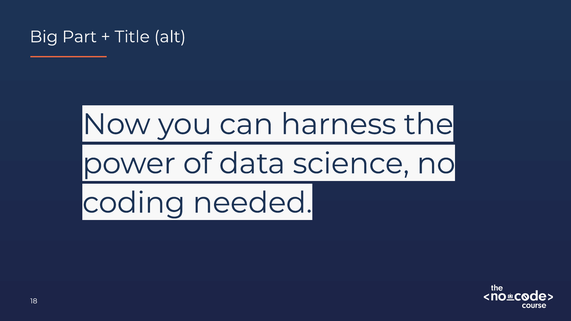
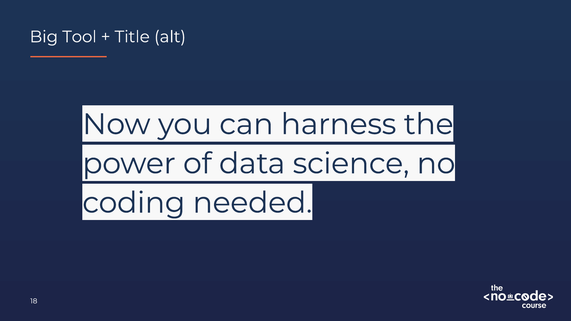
Part: Part -> Tool
